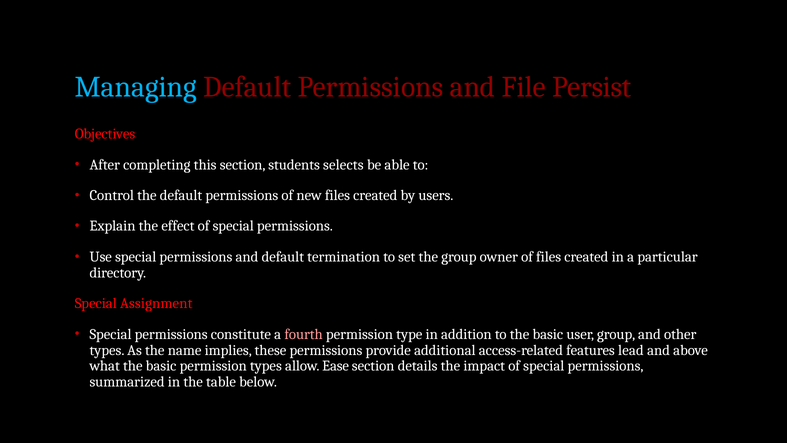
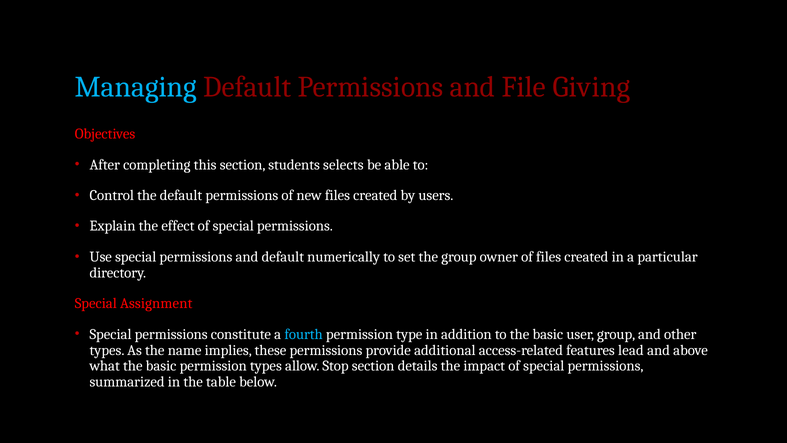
Persist: Persist -> Giving
termination: termination -> numerically
fourth colour: pink -> light blue
Ease: Ease -> Stop
